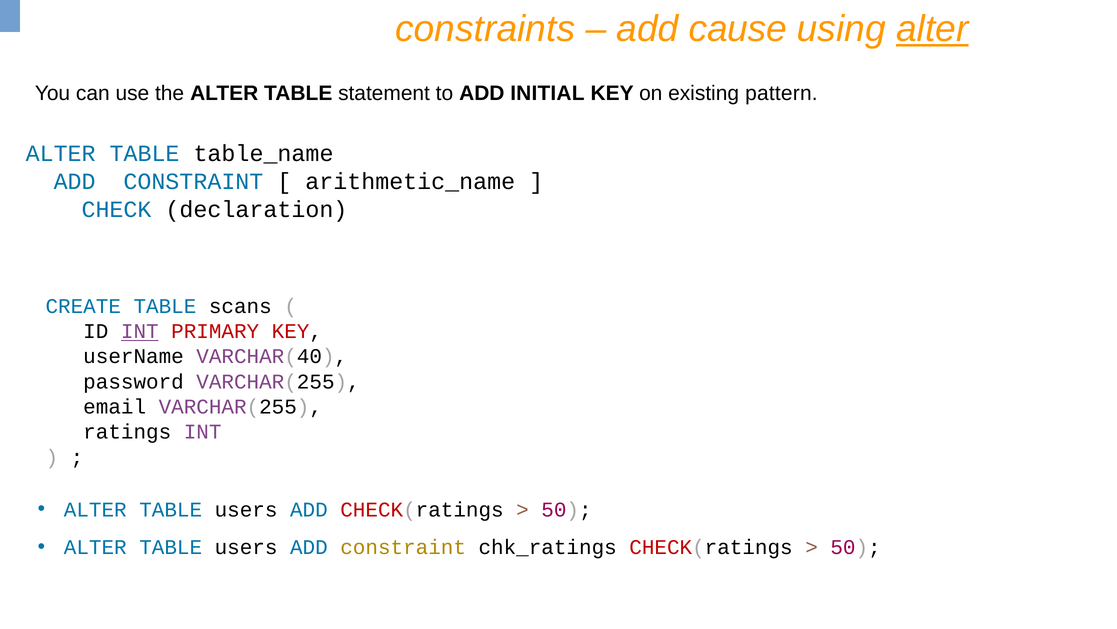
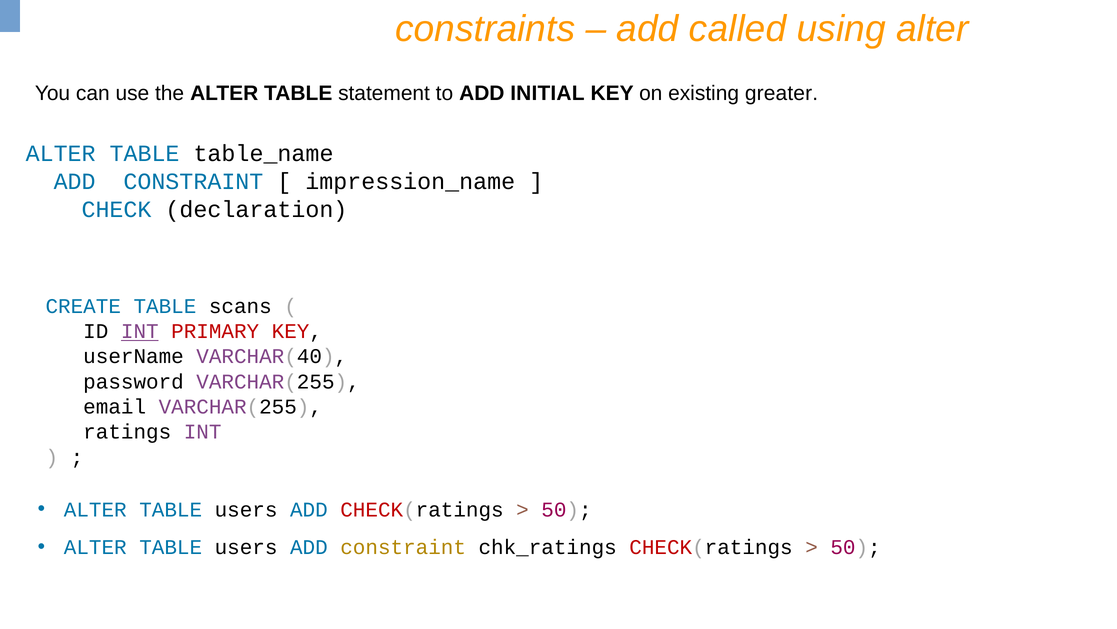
cause: cause -> called
alter at (932, 29) underline: present -> none
pattern: pattern -> greater
arithmetic_name: arithmetic_name -> impression_name
